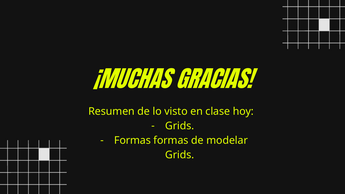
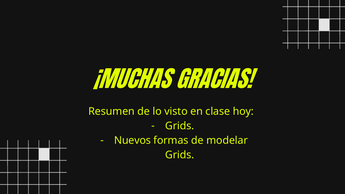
Formas at (133, 140): Formas -> Nuevos
